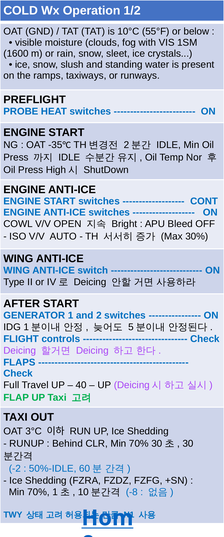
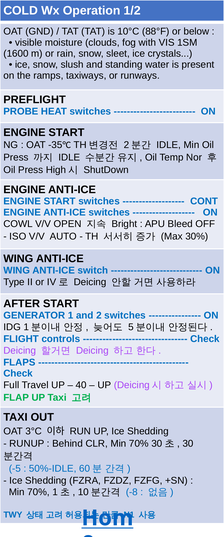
55°F: 55°F -> 88°F
-2: -2 -> -5
